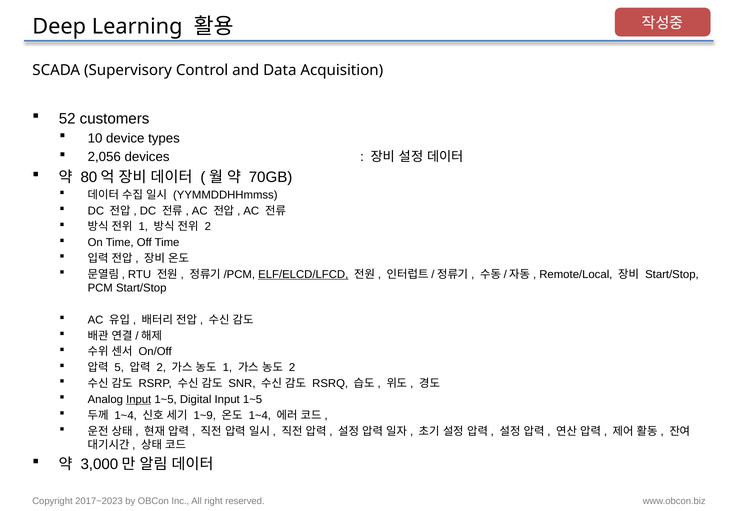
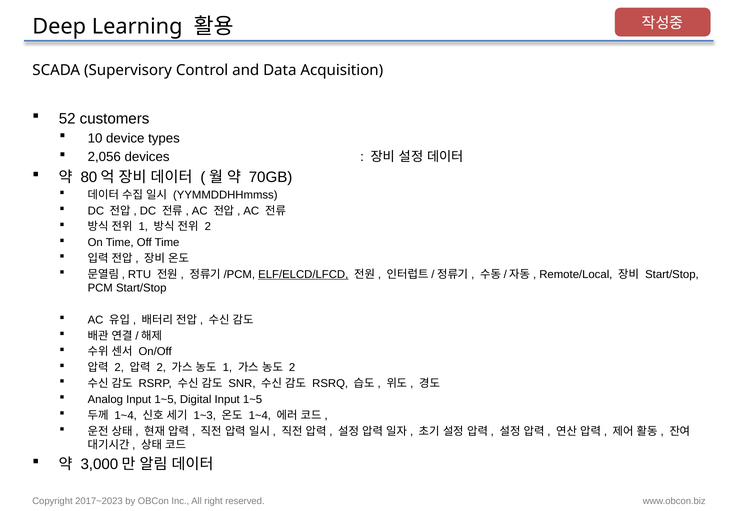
5 at (119, 368): 5 -> 2
Input at (139, 399) underline: present -> none
1~9: 1~9 -> 1~3
